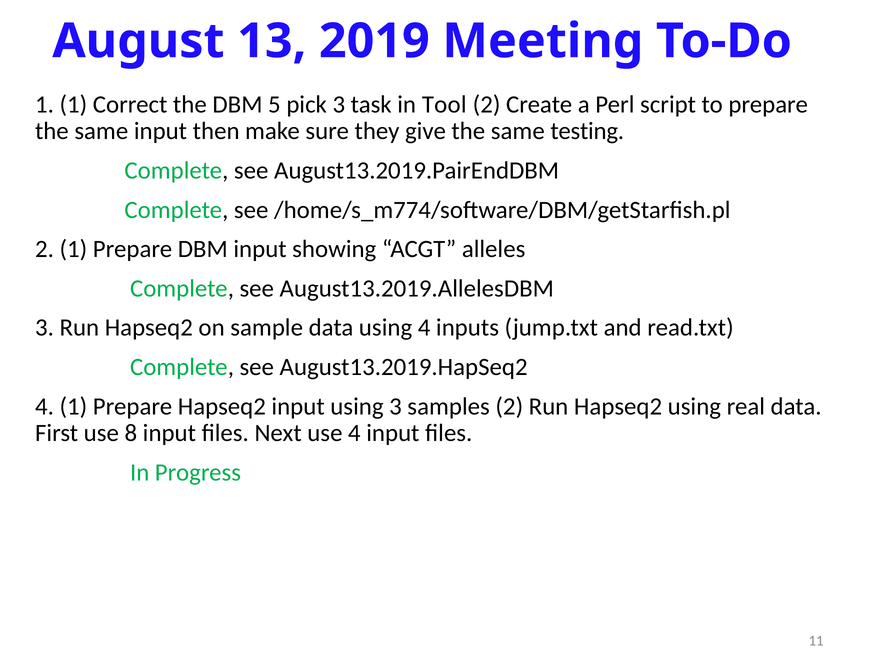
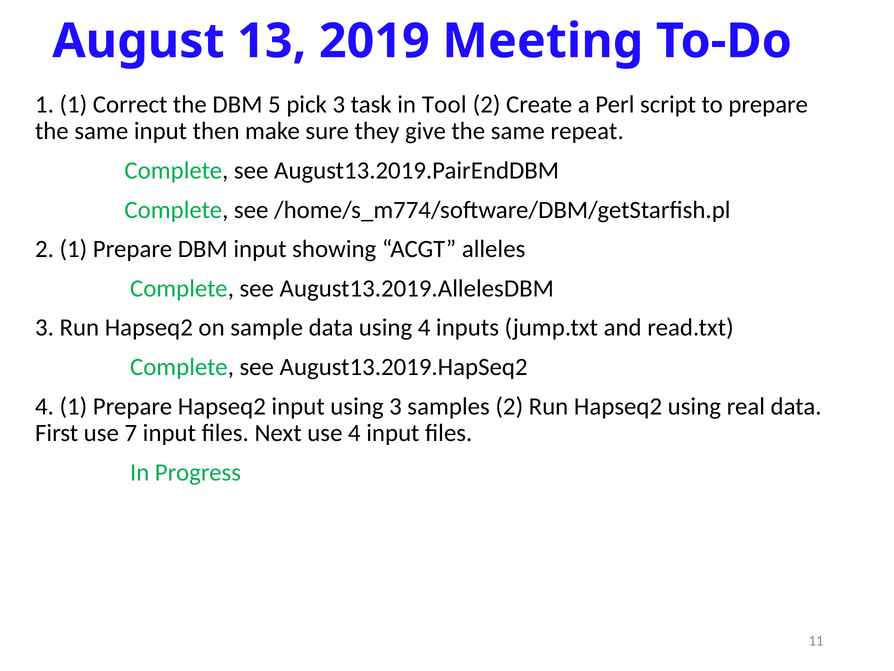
testing: testing -> repeat
8: 8 -> 7
